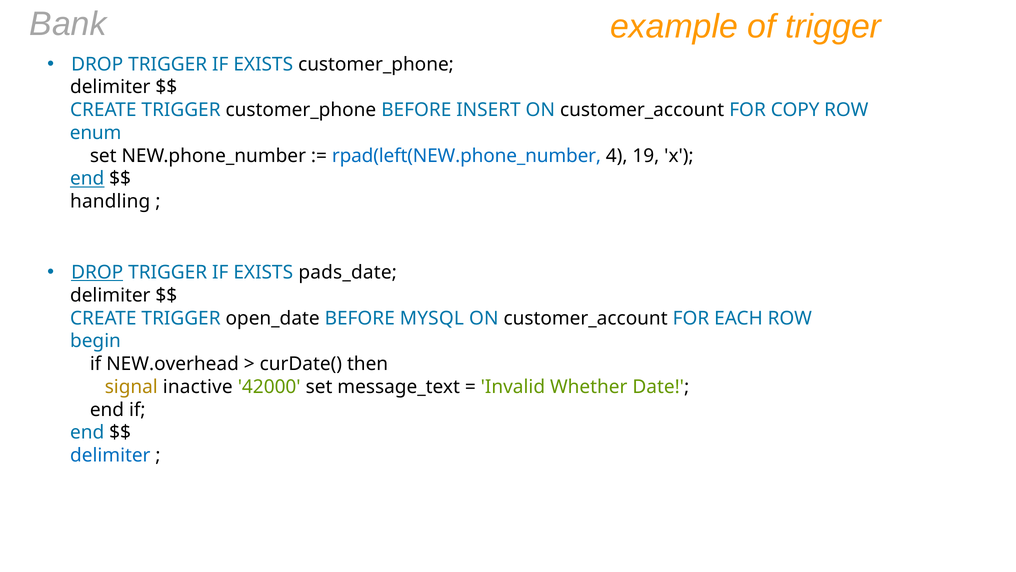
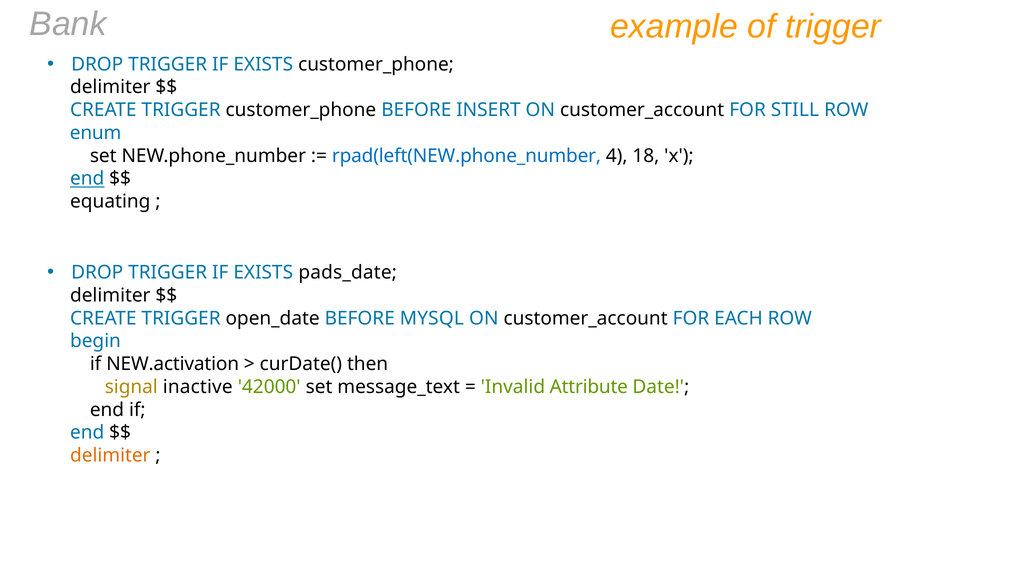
COPY: COPY -> STILL
19: 19 -> 18
handling: handling -> equating
DROP at (97, 272) underline: present -> none
NEW.overhead: NEW.overhead -> NEW.activation
Whether: Whether -> Attribute
delimiter at (110, 455) colour: blue -> orange
